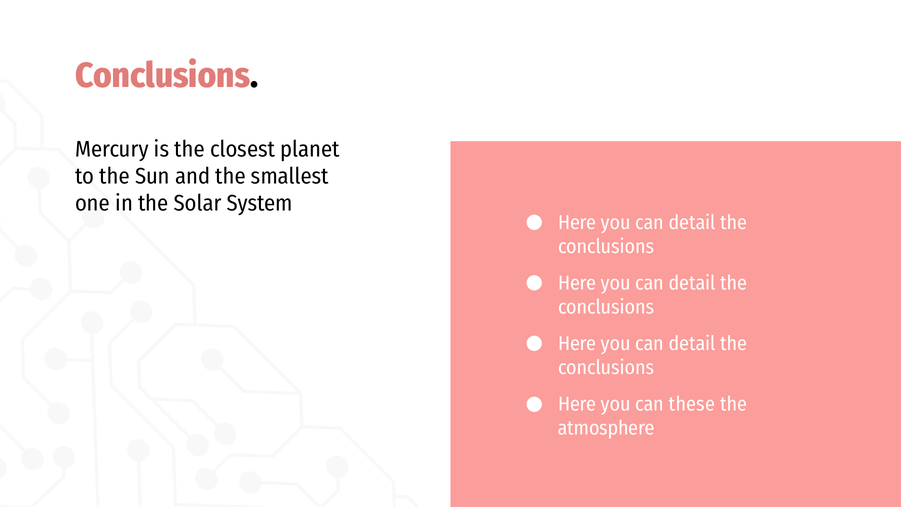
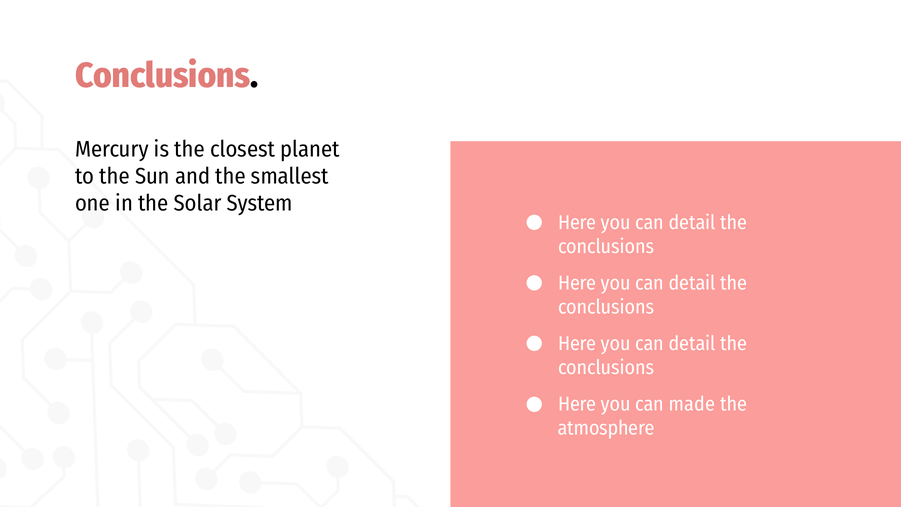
these: these -> made
